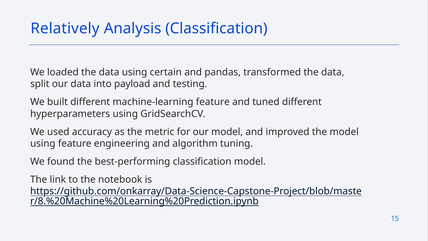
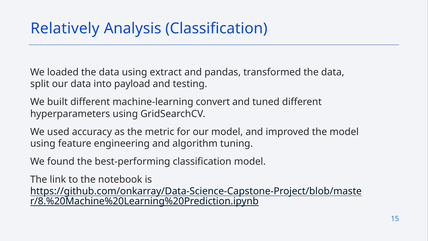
certain: certain -> extract
machine-learning feature: feature -> convert
